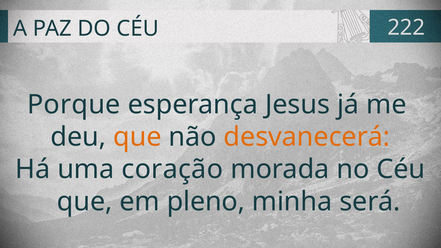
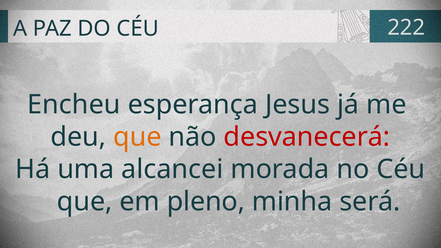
Porque: Porque -> Encheu
desvanecerá colour: orange -> red
coração: coração -> alcancei
